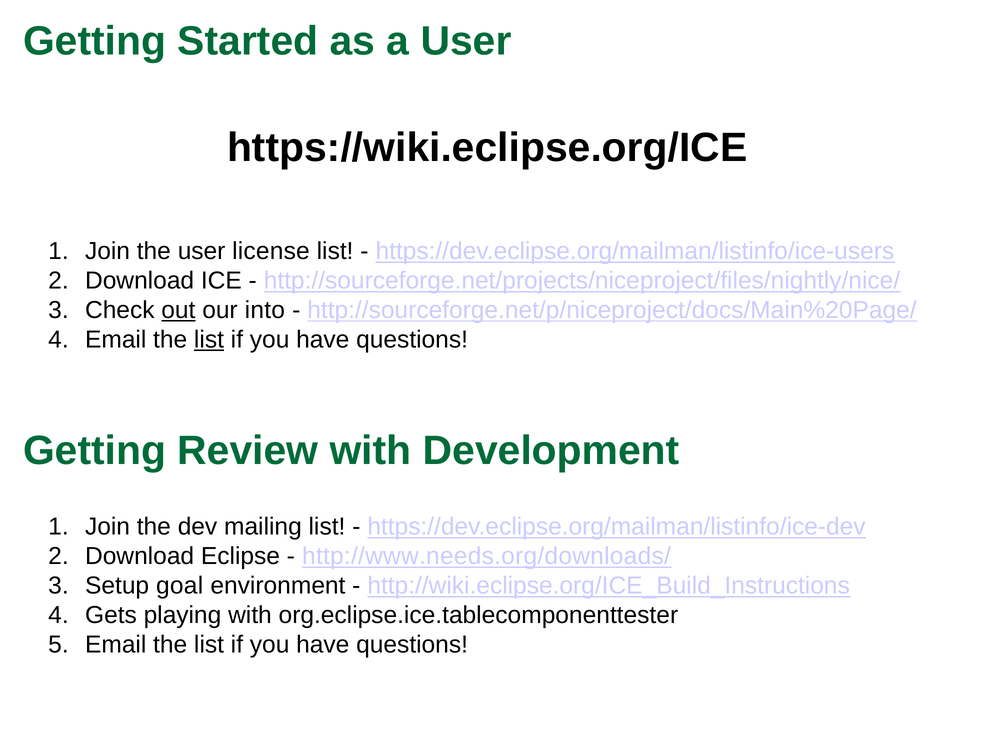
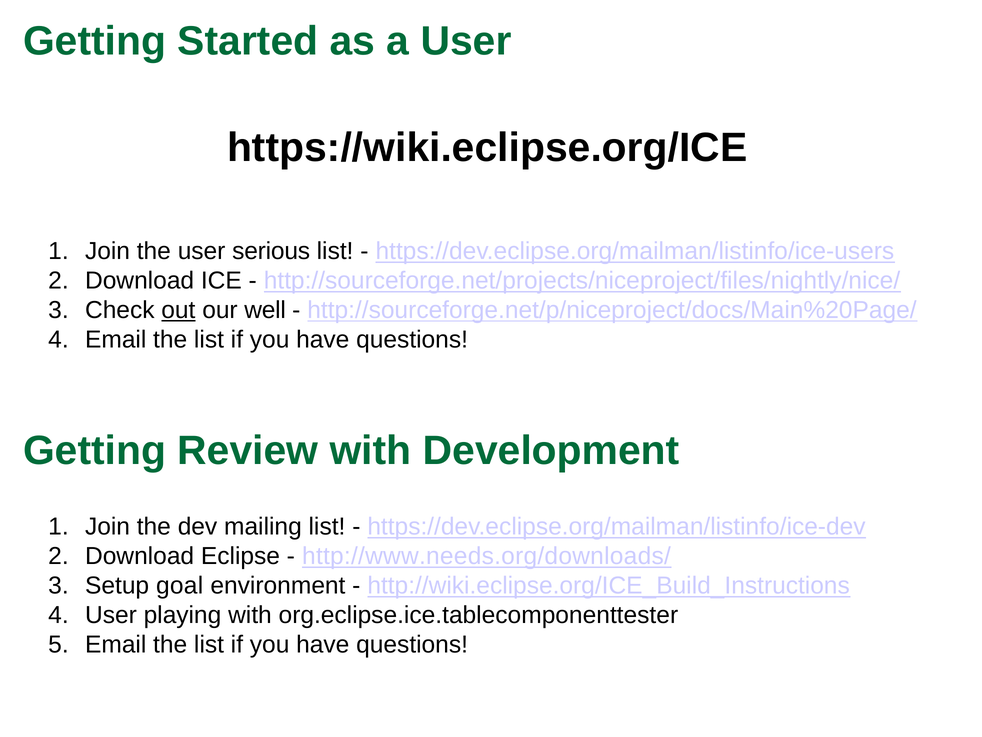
license: license -> serious
into: into -> well
list at (209, 339) underline: present -> none
Gets at (111, 615): Gets -> User
